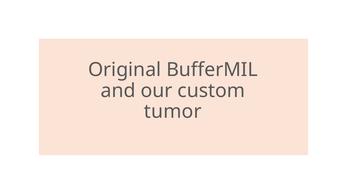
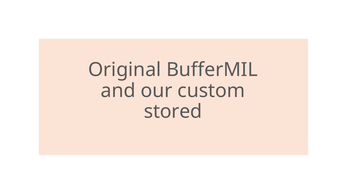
tumor: tumor -> stored
